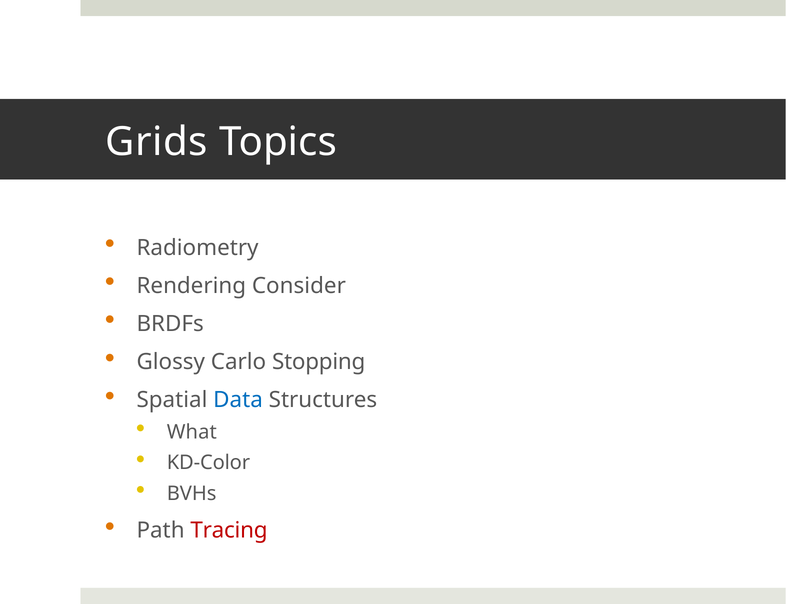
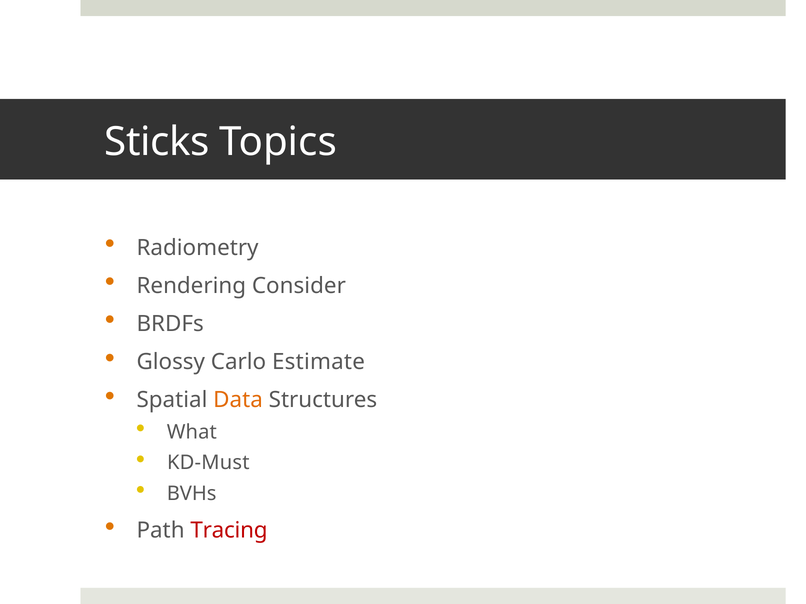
Grids: Grids -> Sticks
Stopping: Stopping -> Estimate
Data colour: blue -> orange
KD-Color: KD-Color -> KD-Must
